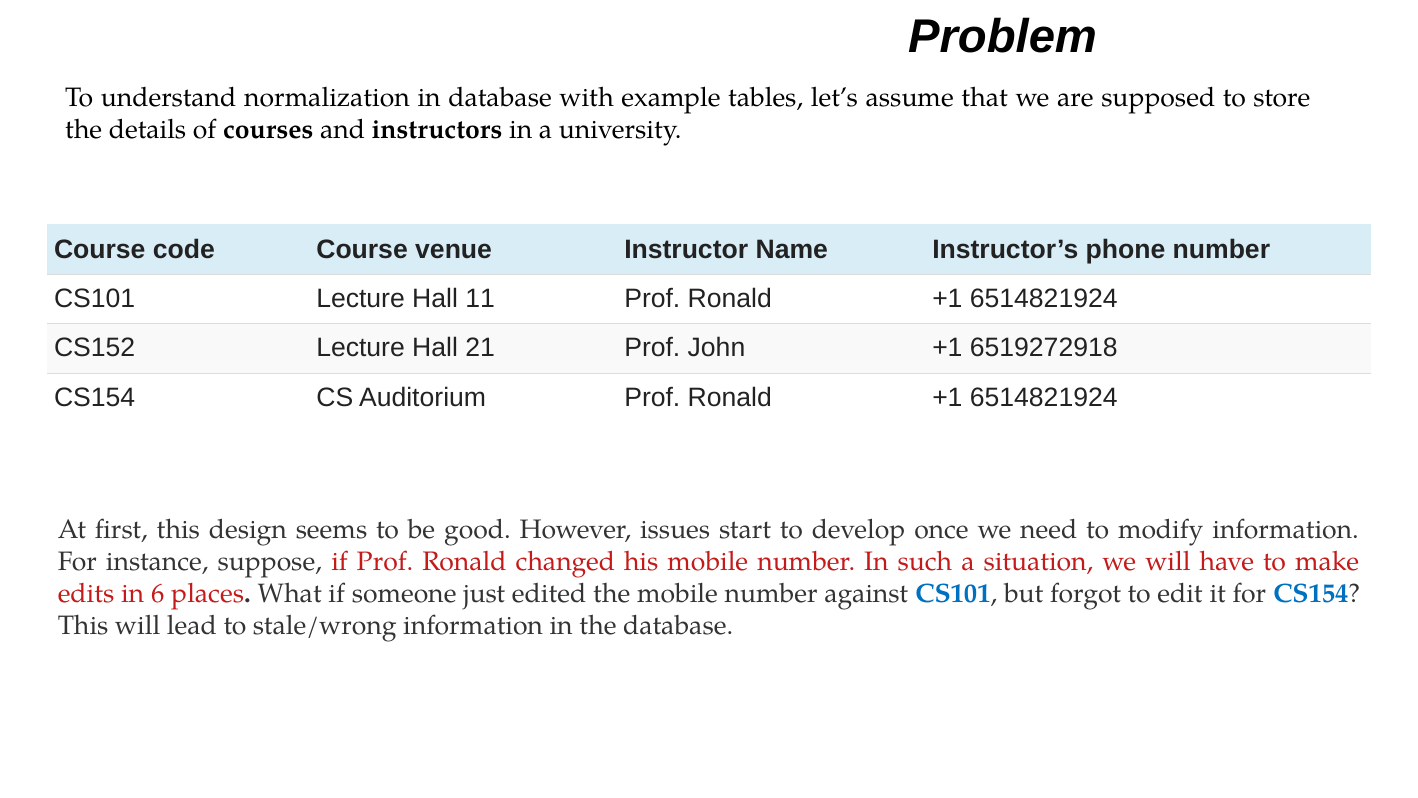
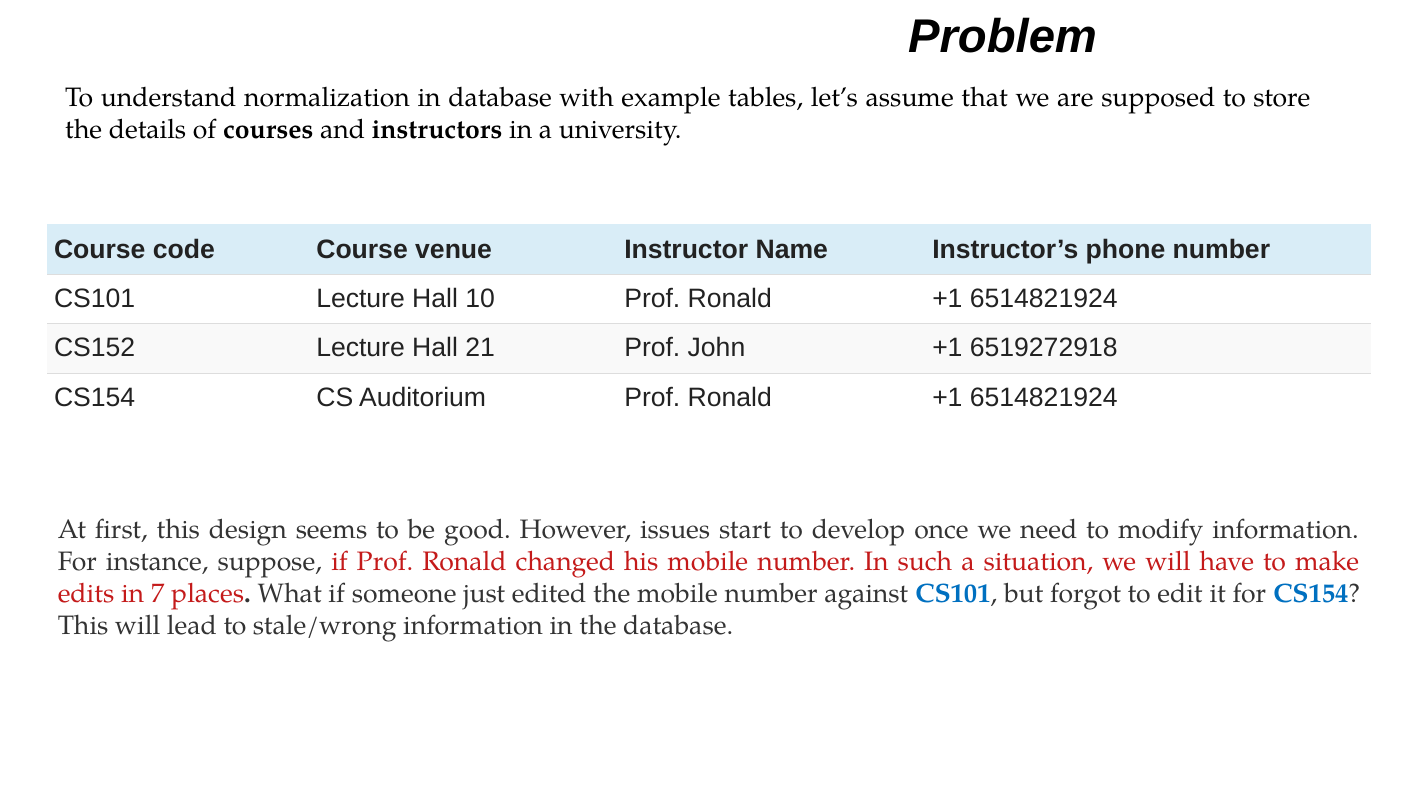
11: 11 -> 10
6: 6 -> 7
